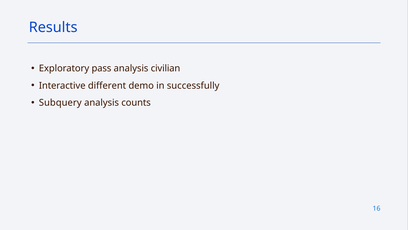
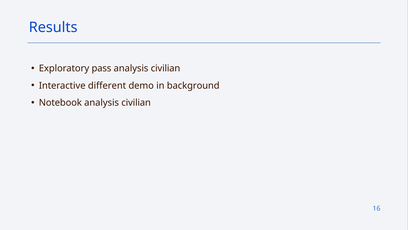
successfully: successfully -> background
Subquery: Subquery -> Notebook
counts at (136, 103): counts -> civilian
